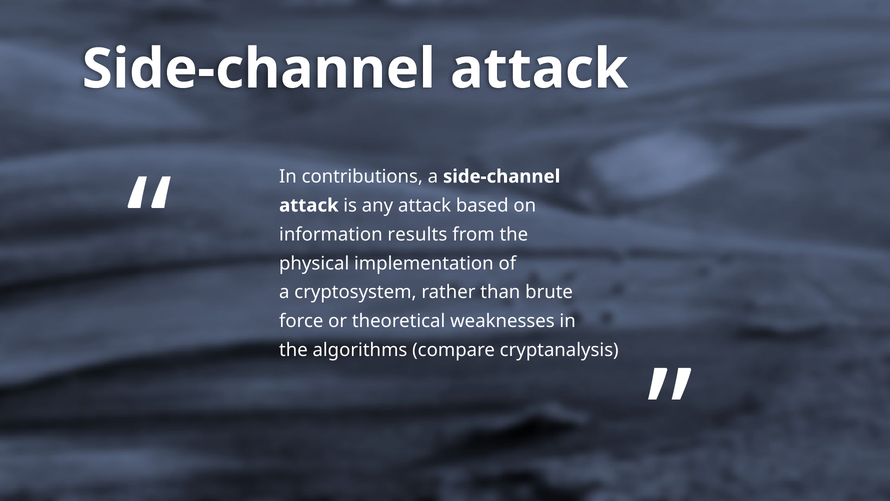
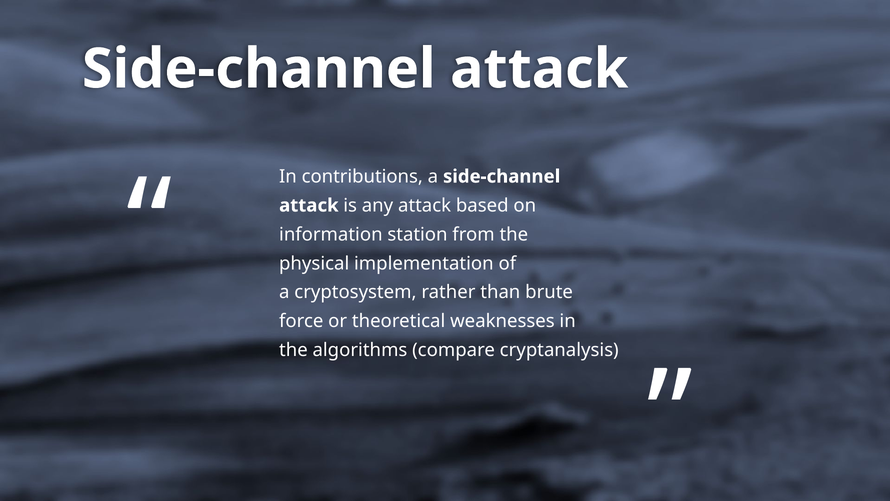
results: results -> station
